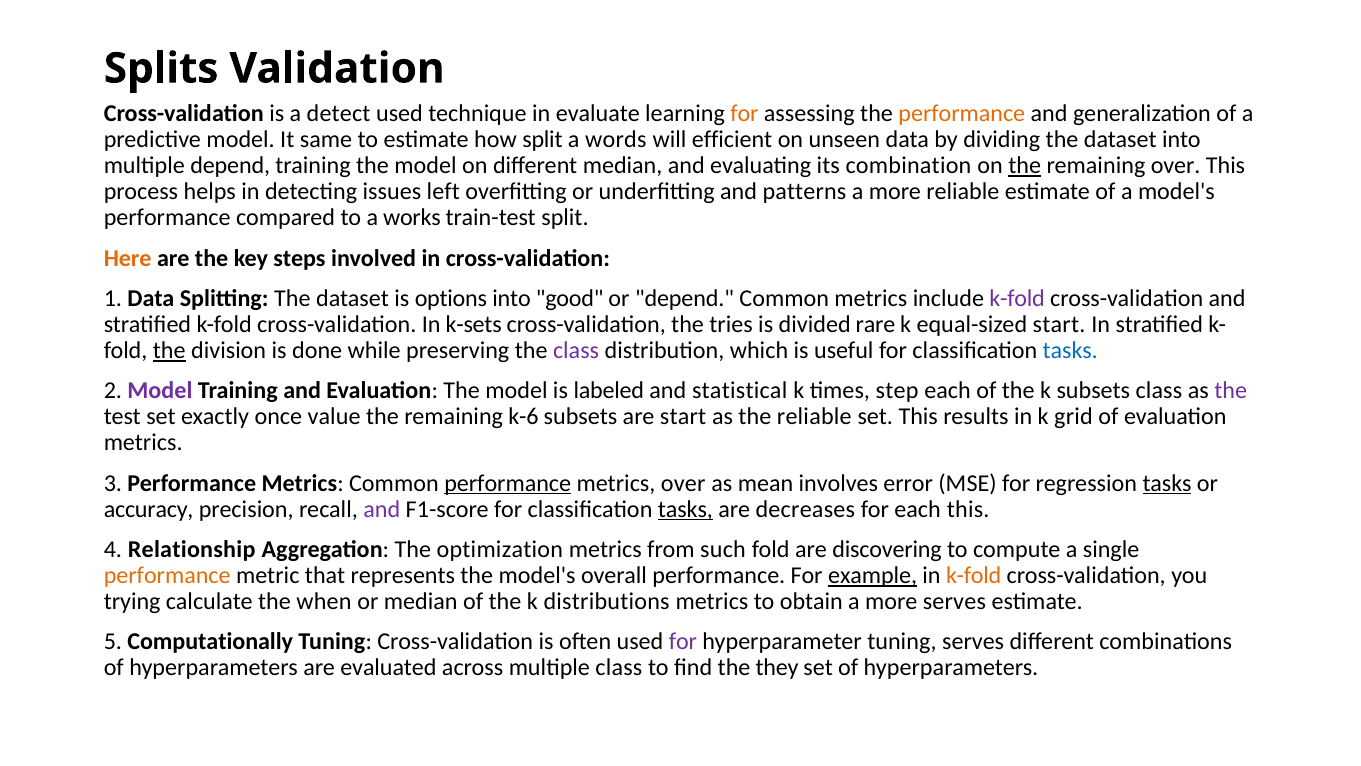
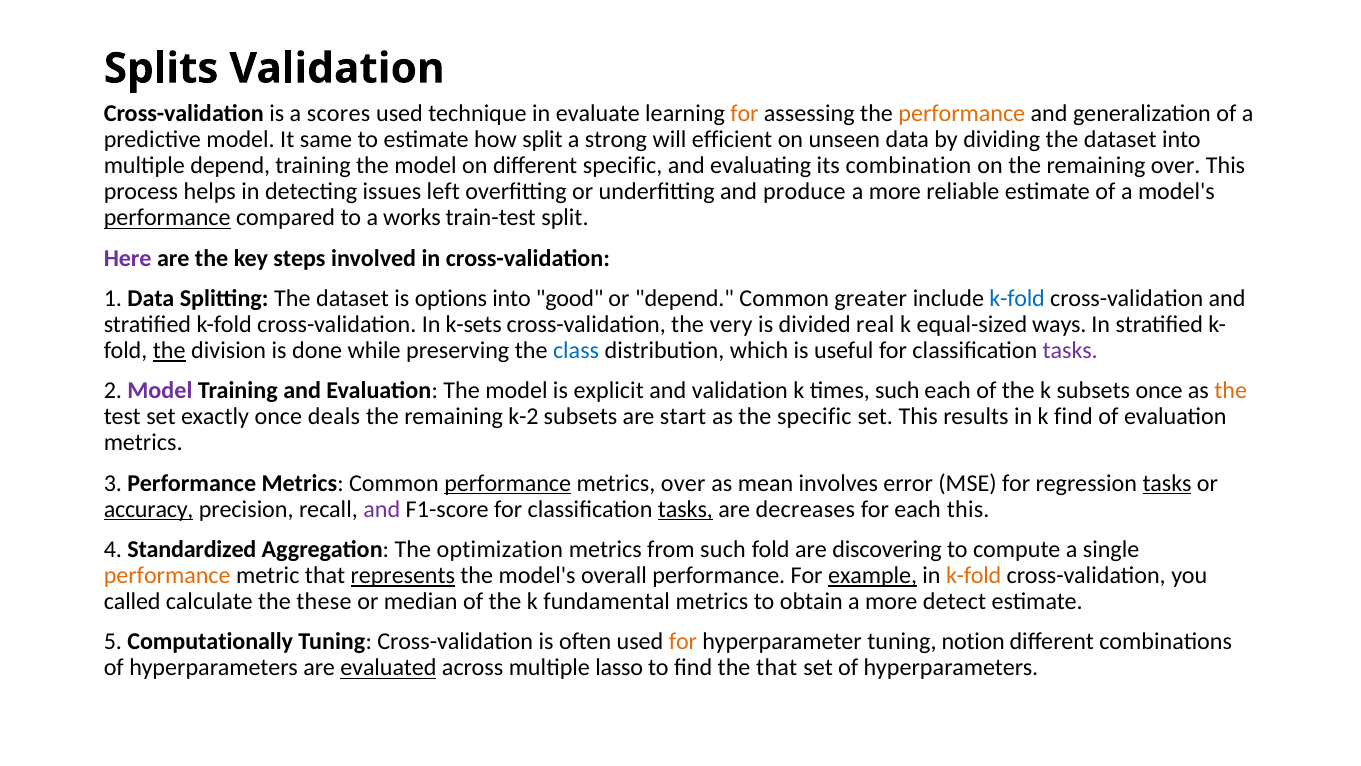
detect: detect -> scores
words: words -> strong
different median: median -> specific
the at (1025, 166) underline: present -> none
patterns: patterns -> produce
performance at (167, 218) underline: none -> present
Here colour: orange -> purple
Common metrics: metrics -> greater
k-fold at (1017, 298) colour: purple -> blue
tries: tries -> very
rare: rare -> real
equal-sized start: start -> ways
class at (576, 350) colour: purple -> blue
tasks at (1070, 350) colour: blue -> purple
labeled: labeled -> explicit
and statistical: statistical -> validation
times step: step -> such
subsets class: class -> once
the at (1231, 391) colour: purple -> orange
value: value -> deals
k-6: k-6 -> k-2
the reliable: reliable -> specific
k grid: grid -> find
accuracy underline: none -> present
Relationship: Relationship -> Standardized
represents underline: none -> present
trying: trying -> called
when: when -> these
distributions: distributions -> fundamental
more serves: serves -> detect
for at (683, 641) colour: purple -> orange
tuning serves: serves -> notion
evaluated underline: none -> present
multiple class: class -> lasso
the they: they -> that
